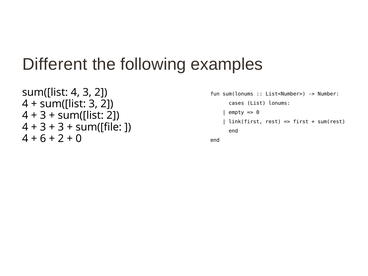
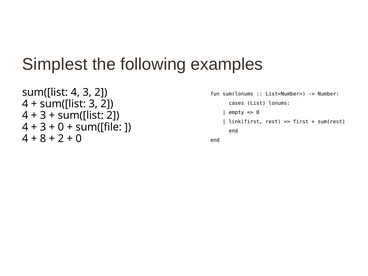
Different: Different -> Simplest
3 at (61, 127): 3 -> 0
6: 6 -> 8
